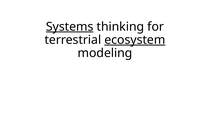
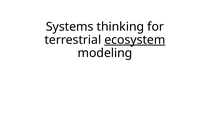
Systems underline: present -> none
